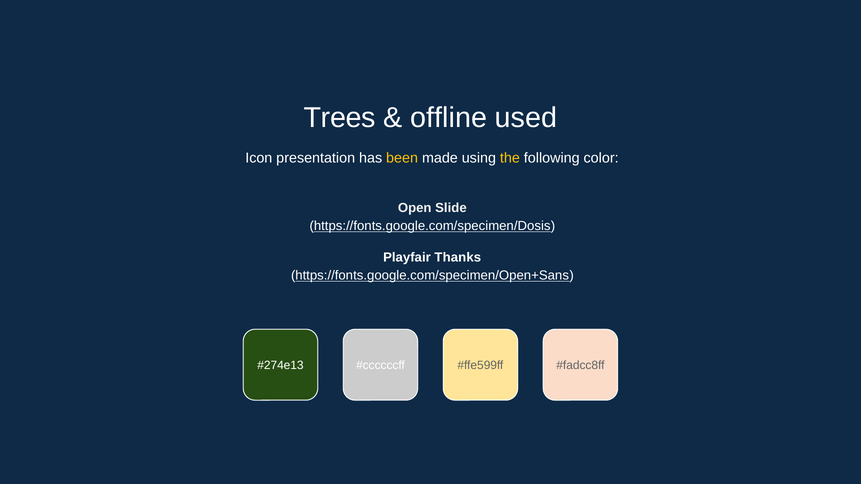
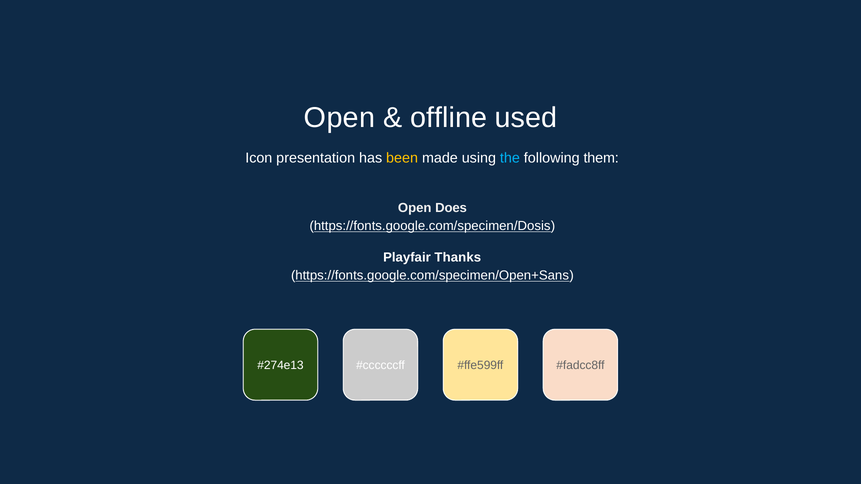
Trees at (340, 118): Trees -> Open
the colour: yellow -> light blue
color: color -> them
Slide: Slide -> Does
